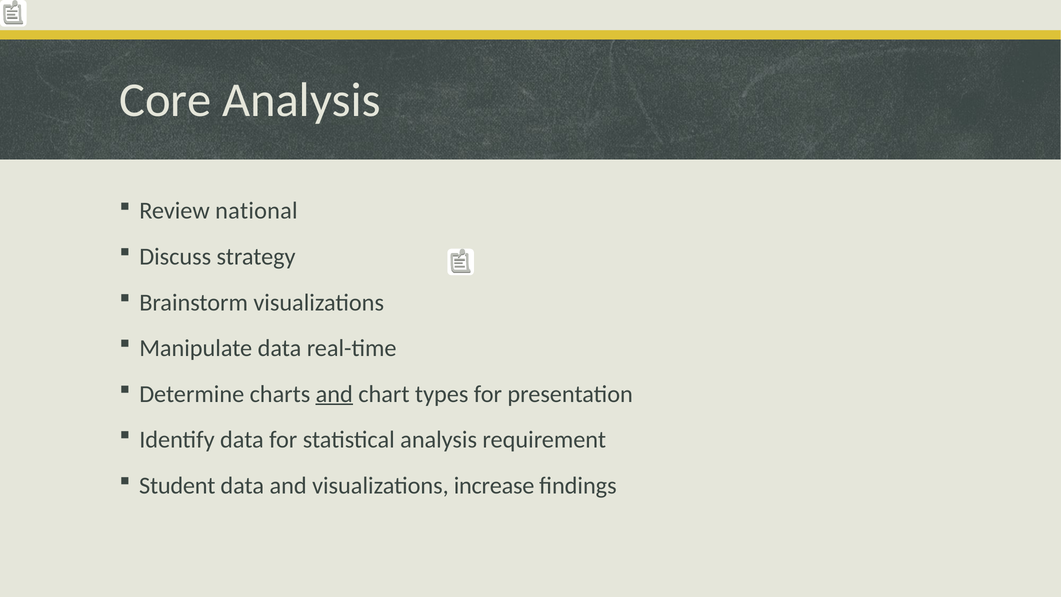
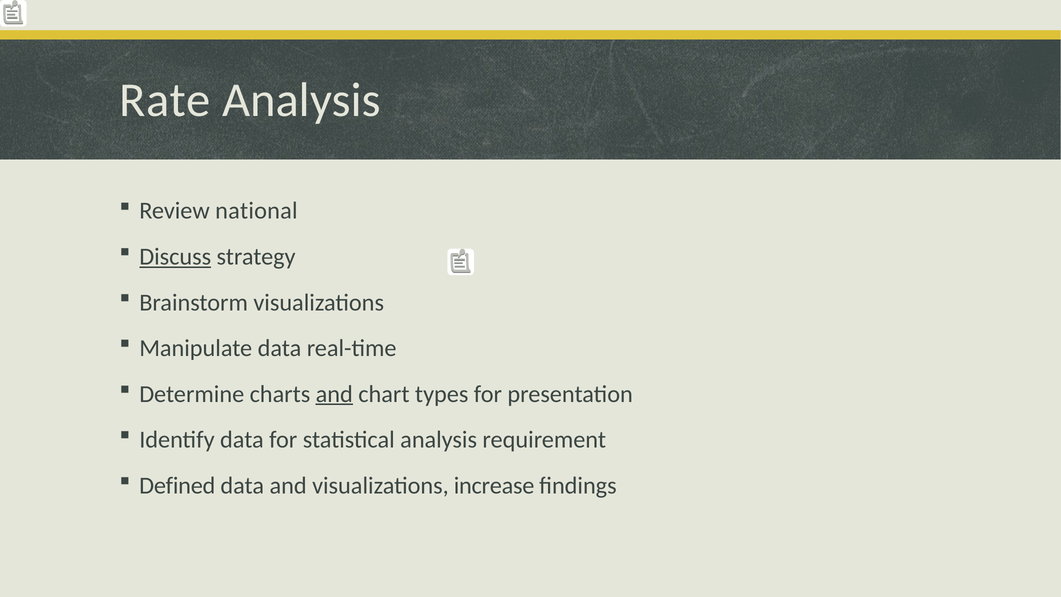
Core: Core -> Rate
Discuss underline: none -> present
Student: Student -> Defined
